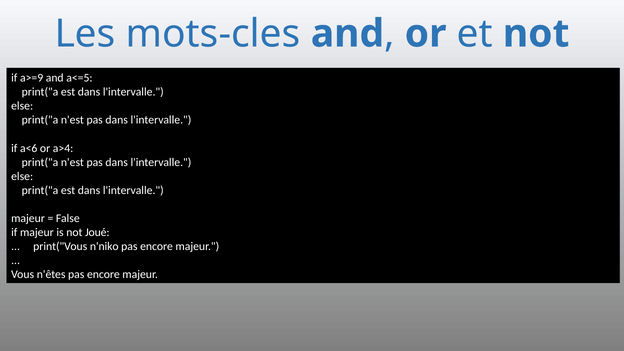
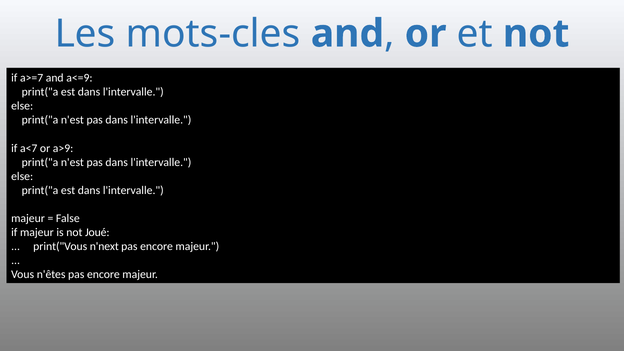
a>=9: a>=9 -> a>=7
a<=5: a<=5 -> a<=9
a<6: a<6 -> a<7
a>4: a>4 -> a>9
n'niko: n'niko -> n'next
